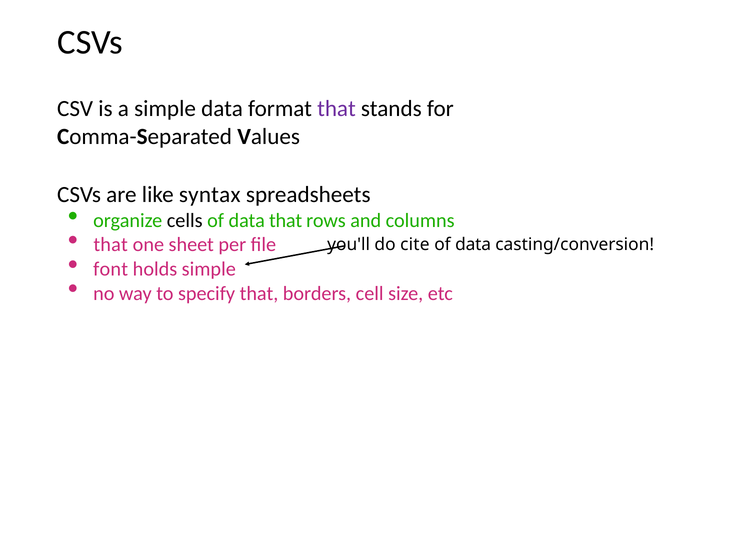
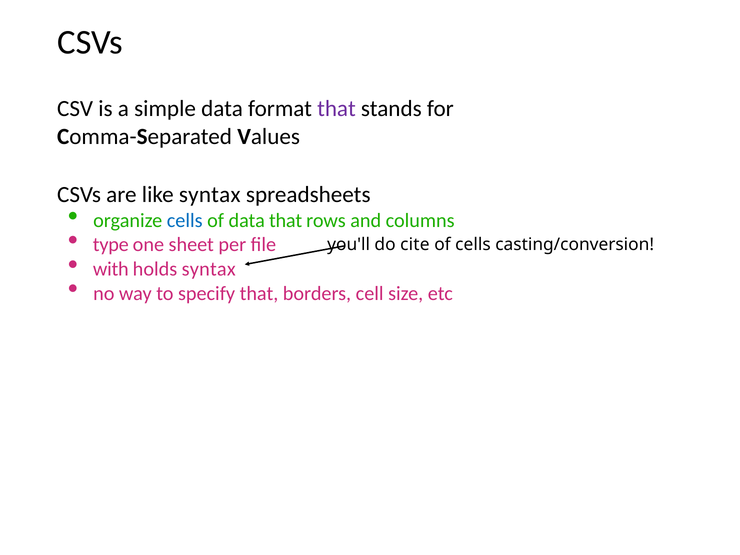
cells at (185, 220) colour: black -> blue
that at (111, 245): that -> type
data at (473, 245): data -> cells
font: font -> with
holds simple: simple -> syntax
